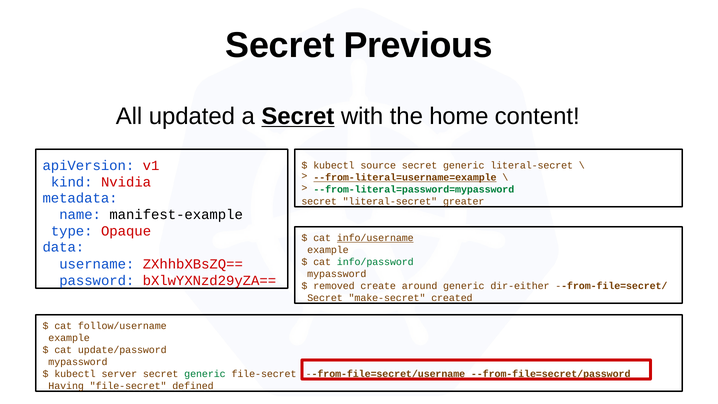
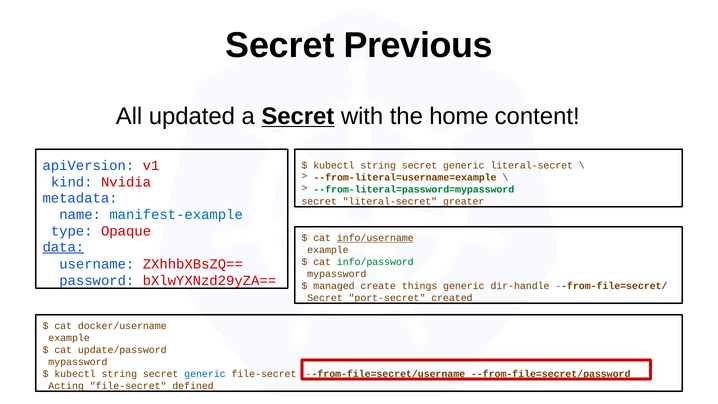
source at (378, 165): source -> string
--from-literal=username=example underline: present -> none
manifest-example colour: black -> blue
data underline: none -> present
removed: removed -> managed
around: around -> things
dir-either: dir-either -> dir-handle
make-secret: make-secret -> port-secret
follow/username: follow/username -> docker/username
server at (119, 374): server -> string
generic at (205, 374) colour: green -> blue
Having: Having -> Acting
